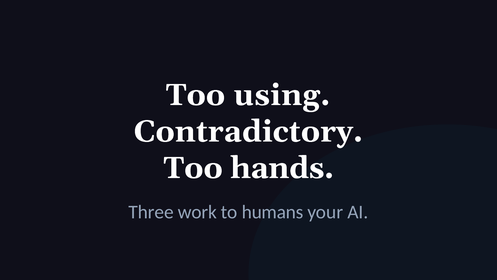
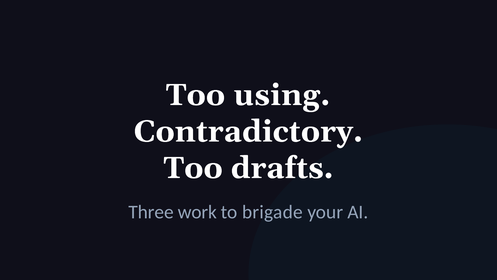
hands: hands -> drafts
humans: humans -> brigade
